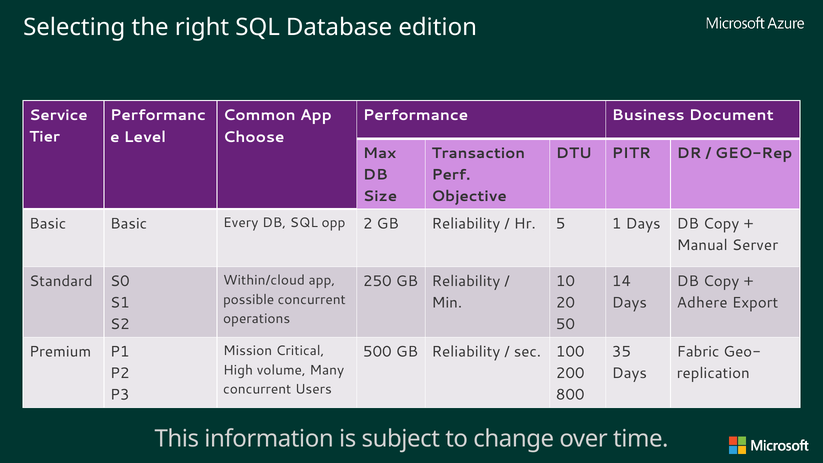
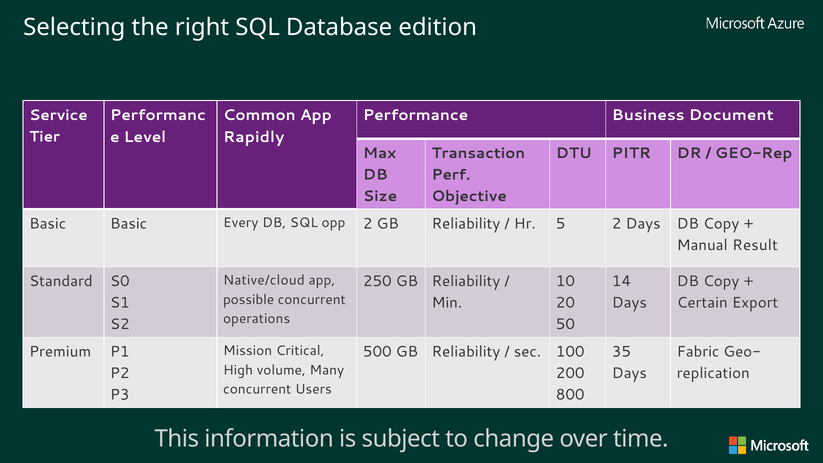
Choose: Choose -> Rapidly
5 1: 1 -> 2
Server: Server -> Result
Within/cloud: Within/cloud -> Native/cloud
Adhere: Adhere -> Certain
